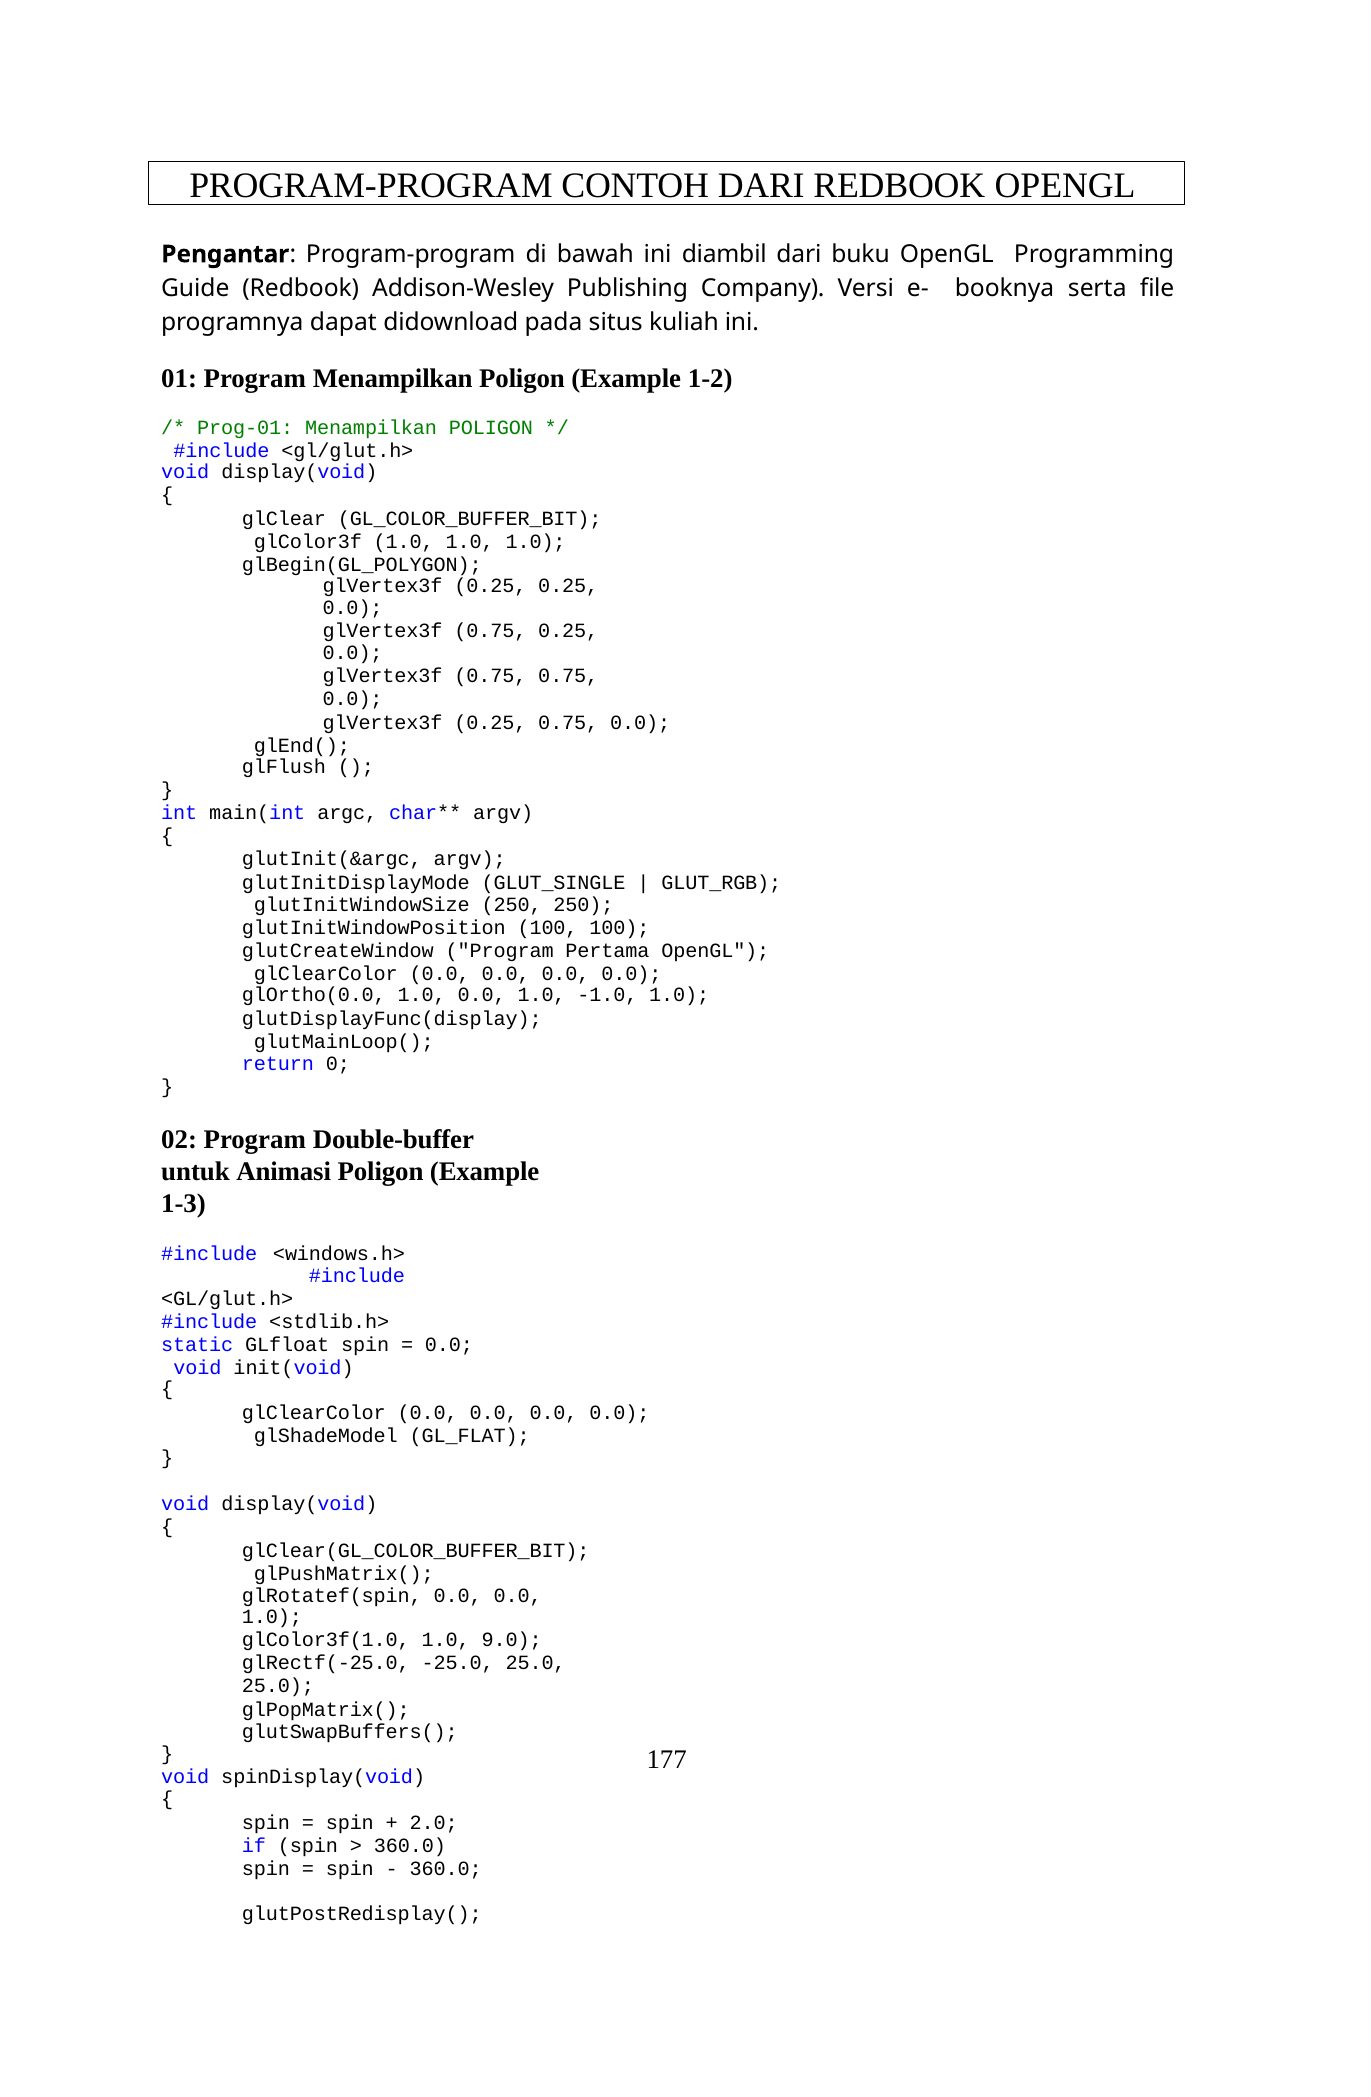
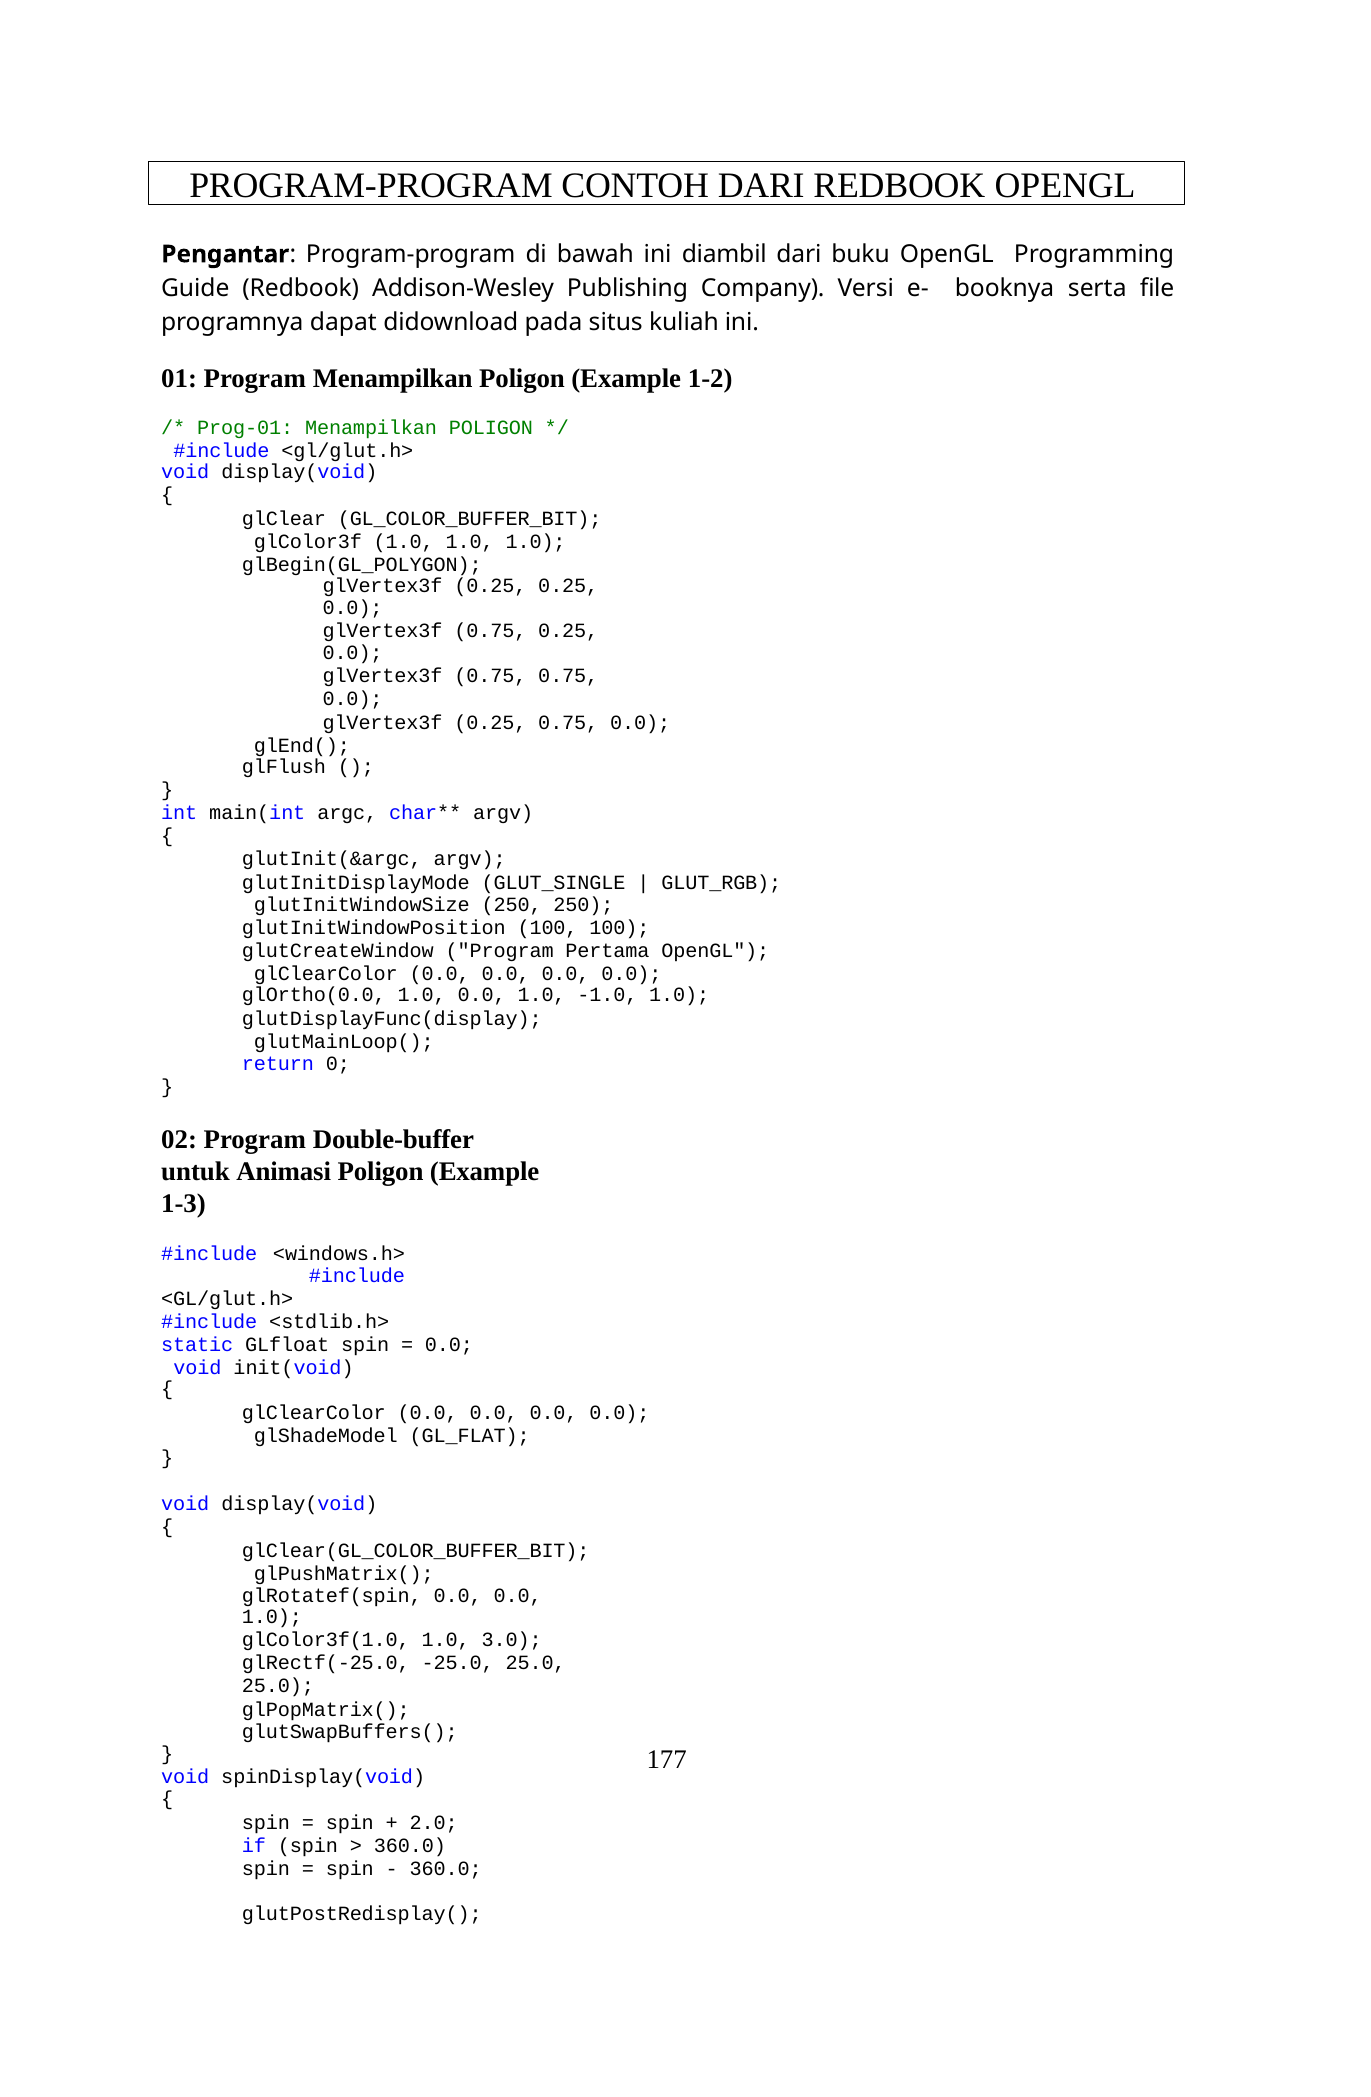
9.0: 9.0 -> 3.0
